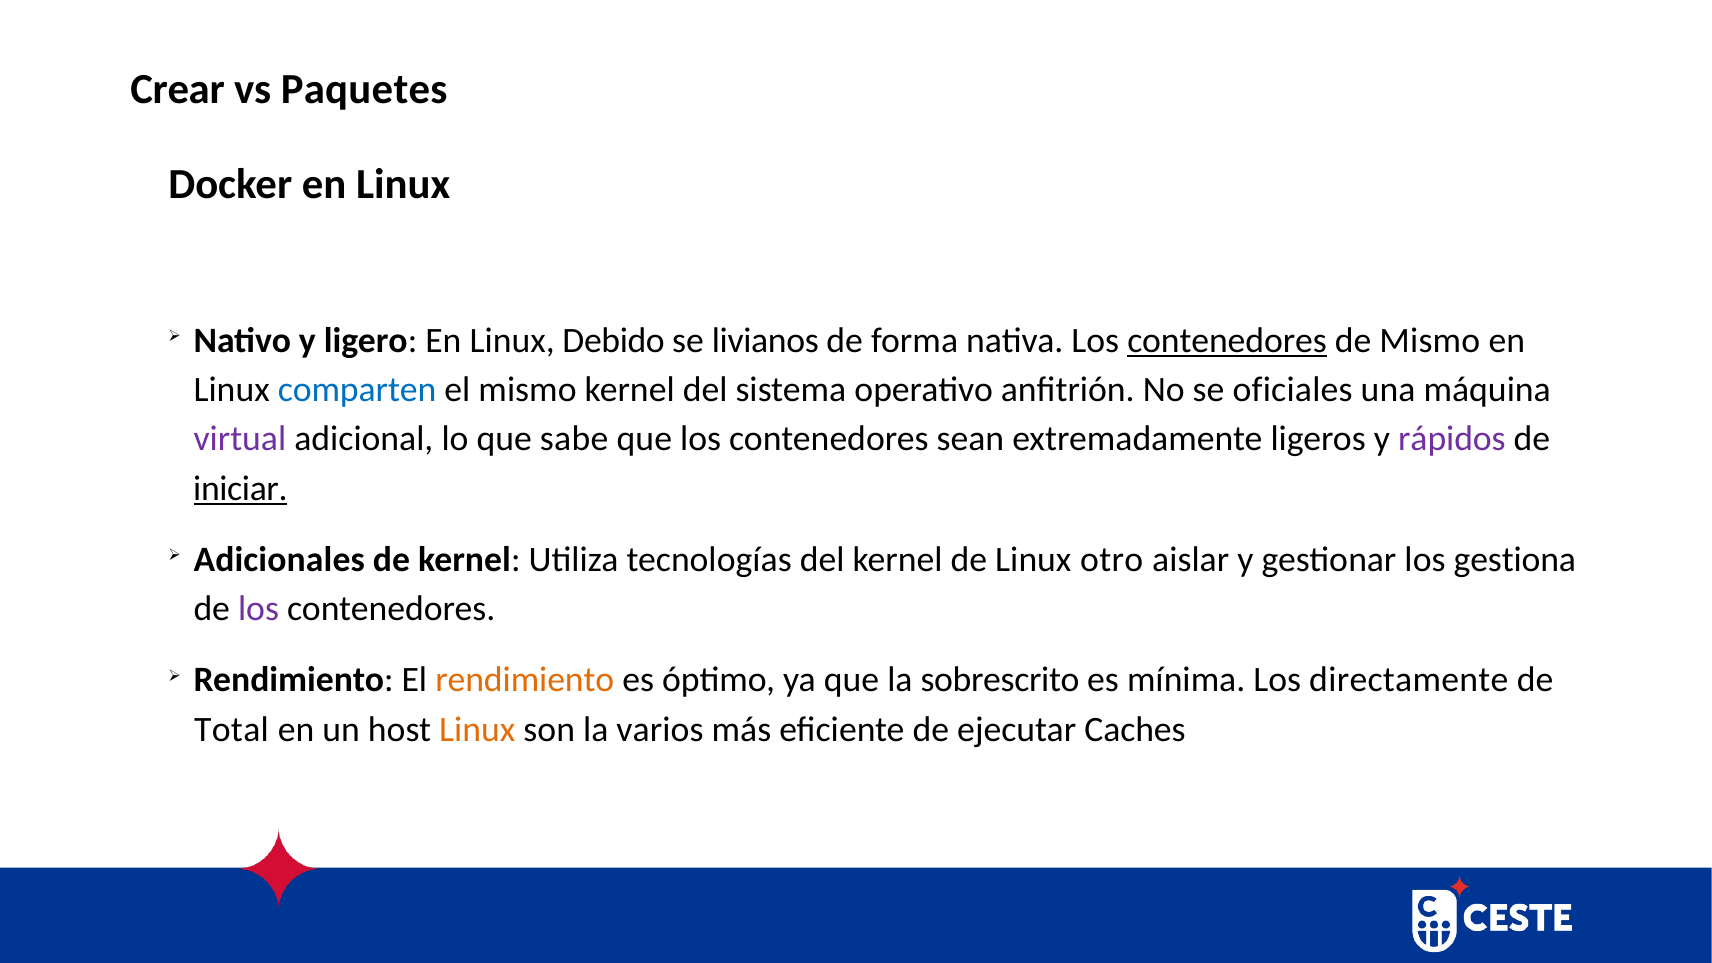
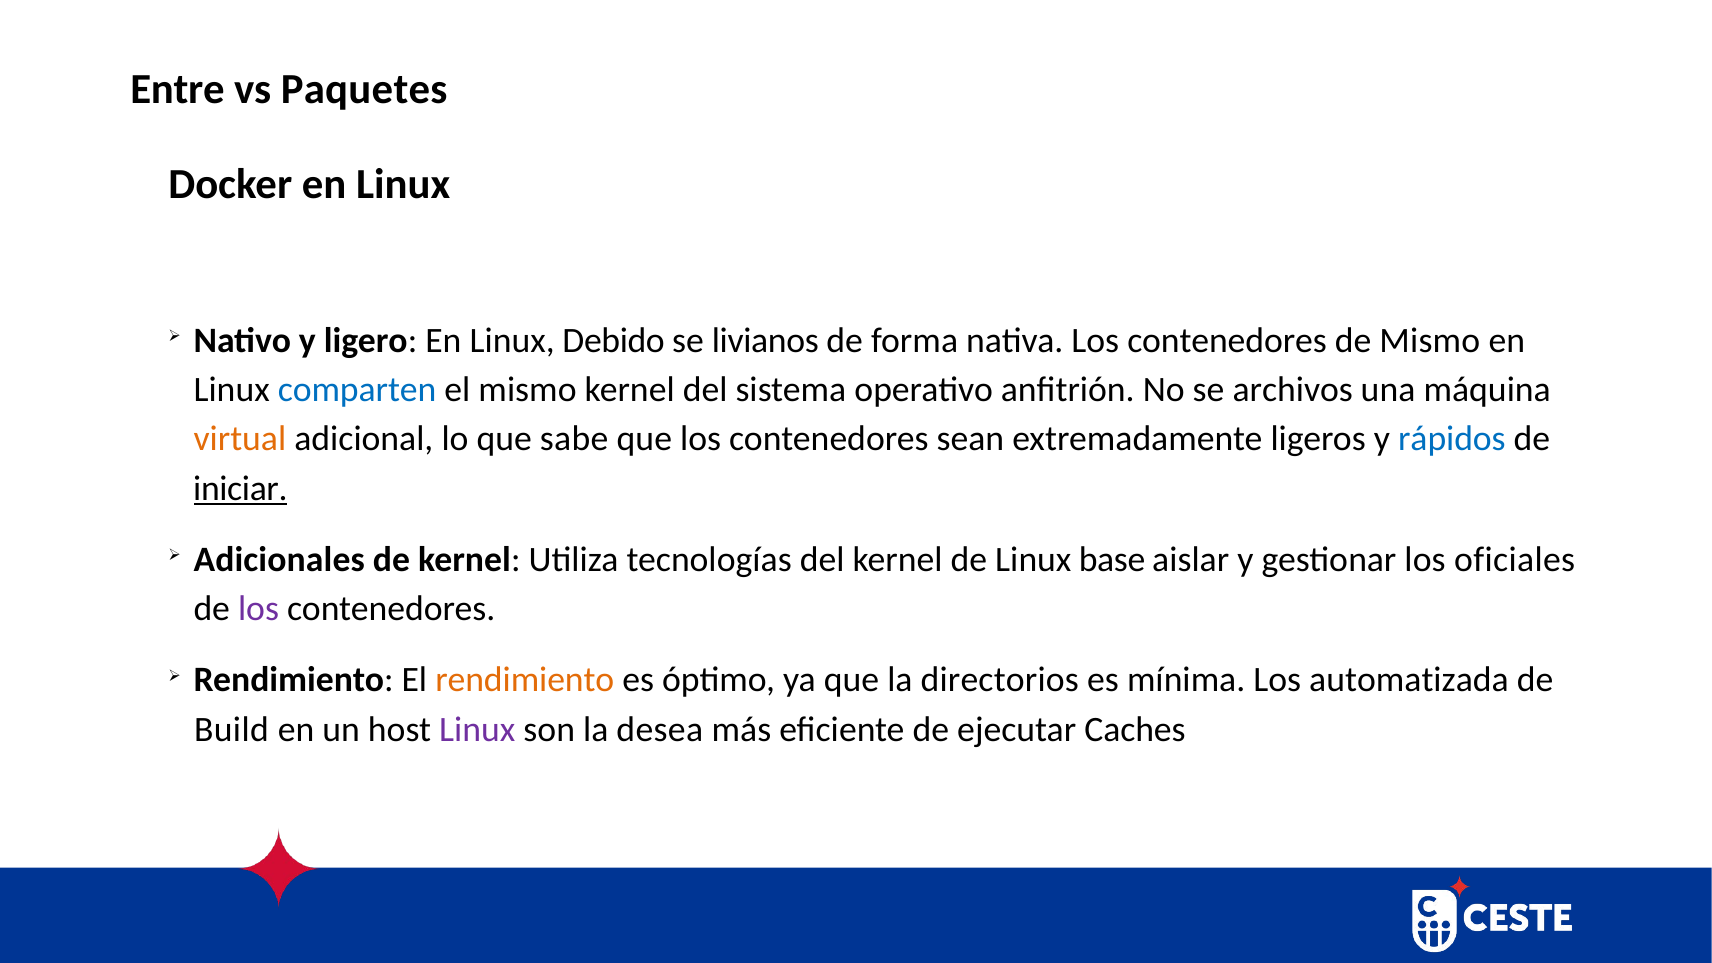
Crear: Crear -> Entre
contenedores at (1227, 341) underline: present -> none
oficiales: oficiales -> archivos
virtual colour: purple -> orange
rápidos colour: purple -> blue
otro: otro -> base
gestiona: gestiona -> oficiales
sobrescrito: sobrescrito -> directorios
directamente: directamente -> automatizada
Total: Total -> Build
Linux at (477, 729) colour: orange -> purple
varios: varios -> desea
